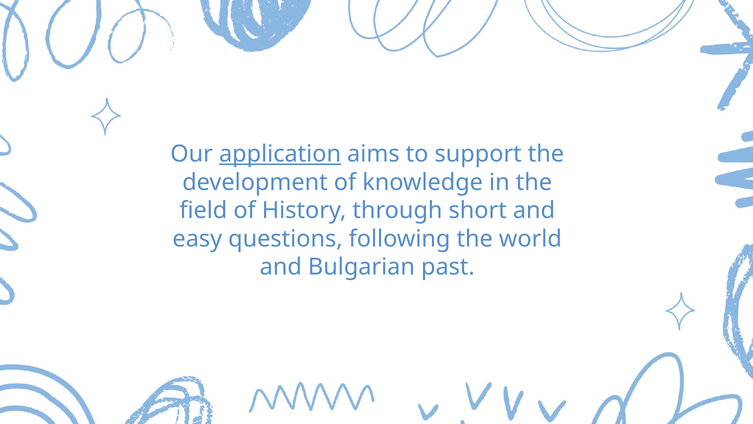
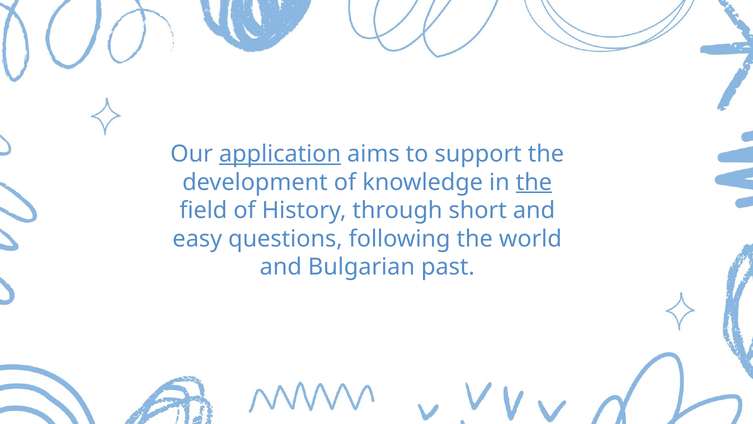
the at (534, 182) underline: none -> present
